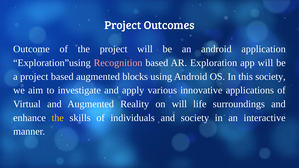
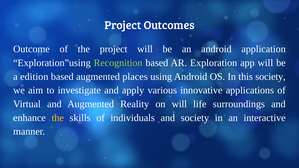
Recognition colour: pink -> light green
a project: project -> edition
blocks: blocks -> places
